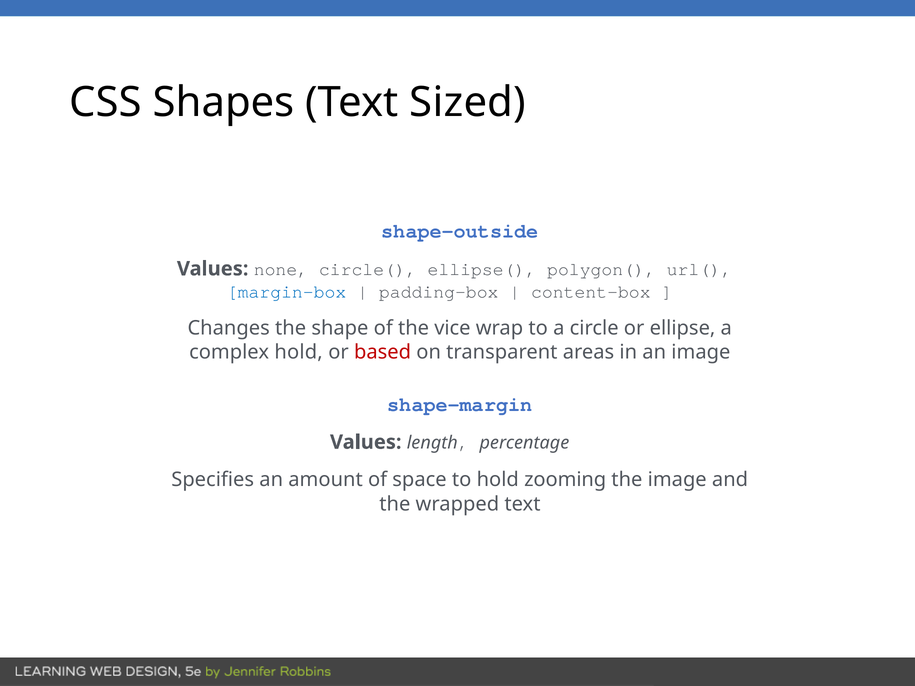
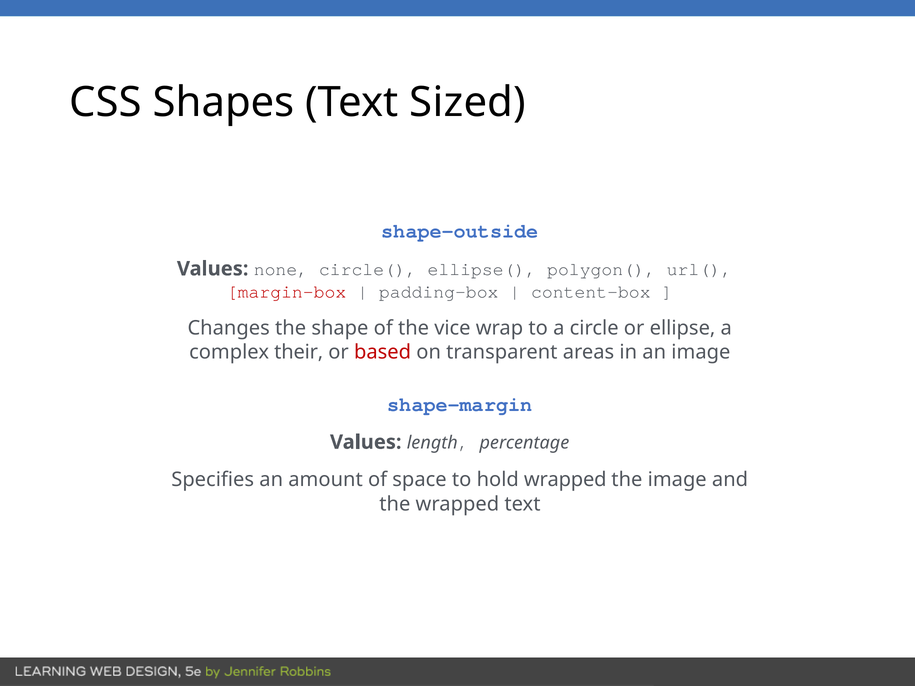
margin-box colour: blue -> red
complex hold: hold -> their
hold zooming: zooming -> wrapped
